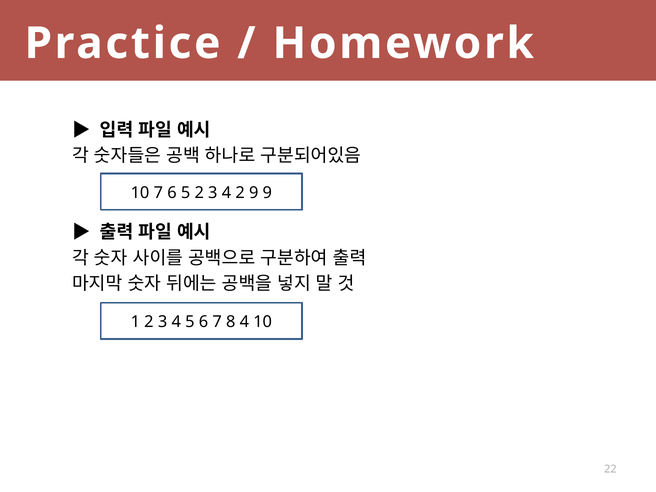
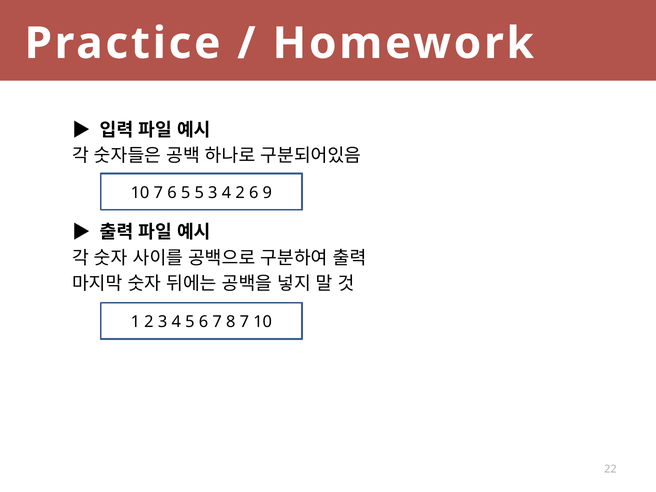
5 2: 2 -> 5
2 9: 9 -> 6
8 4: 4 -> 7
